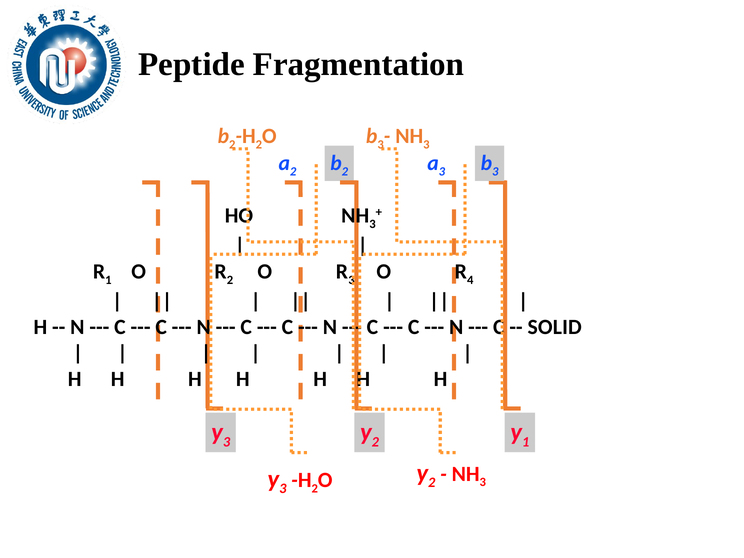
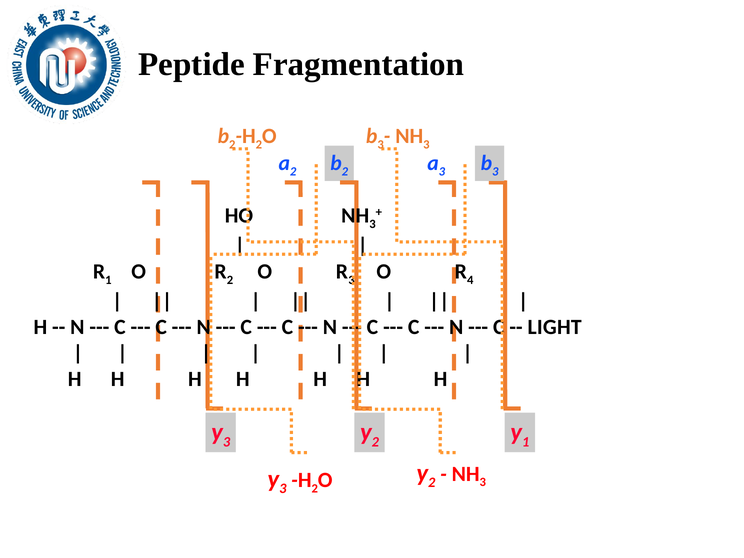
SOLID: SOLID -> LIGHT
